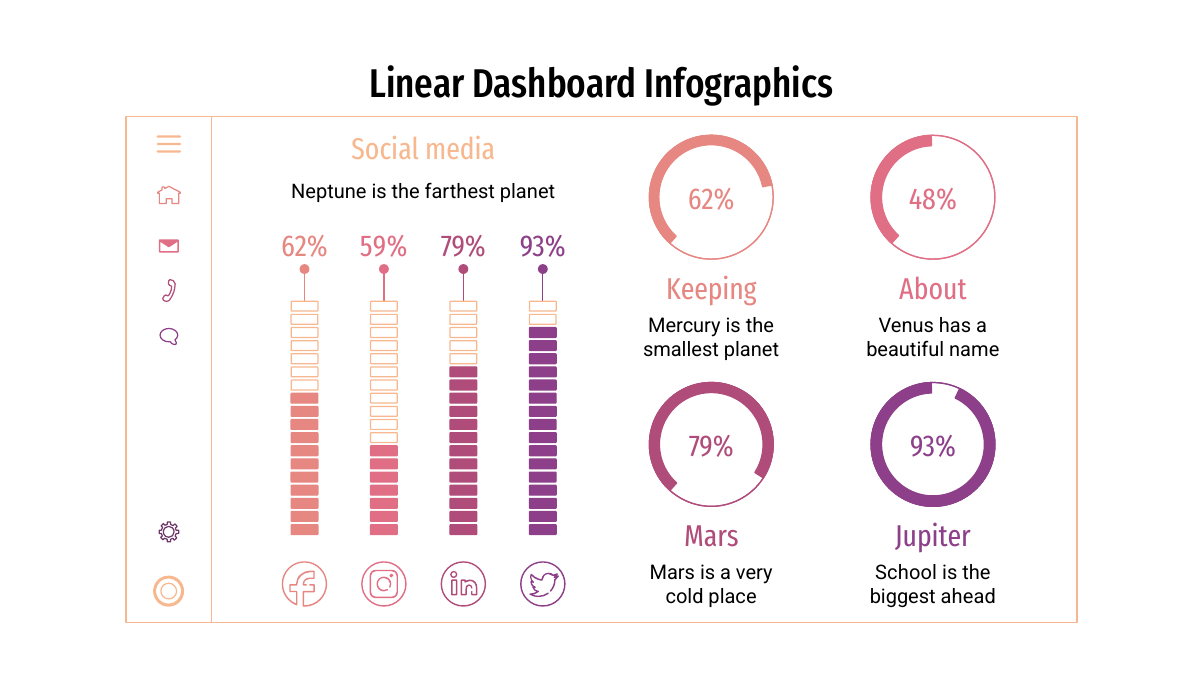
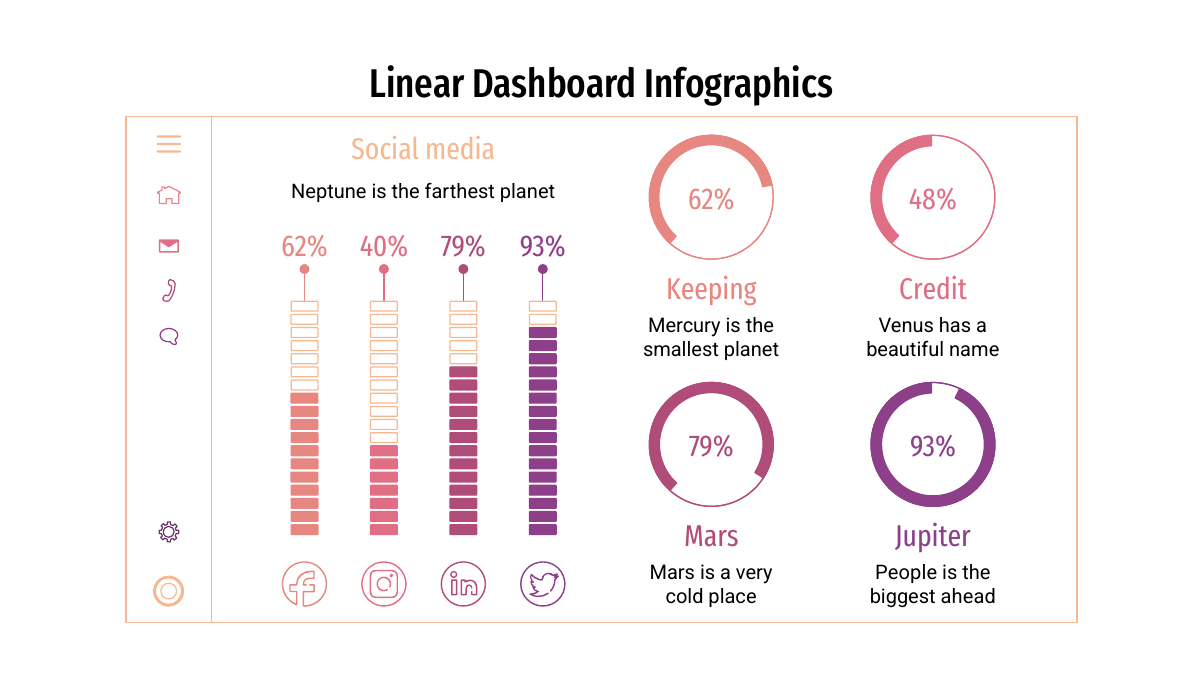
59%: 59% -> 40%
About: About -> Credit
School: School -> People
